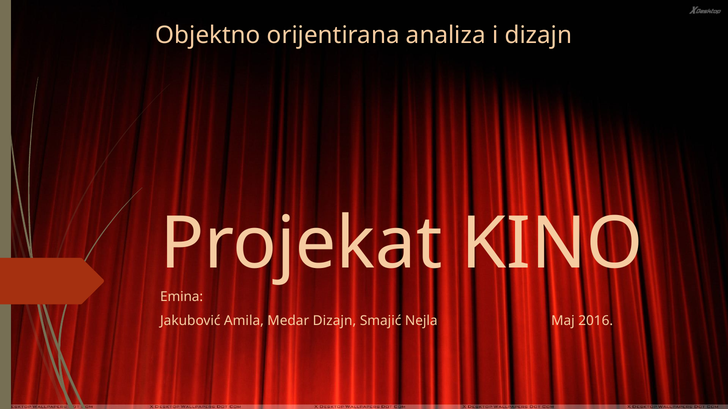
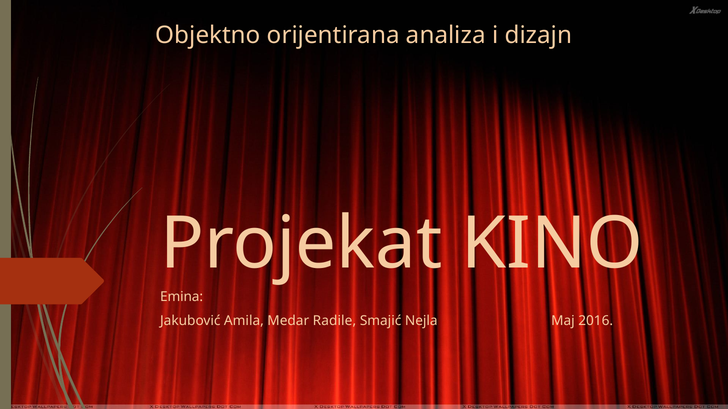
Medar Dizajn: Dizajn -> Radile
